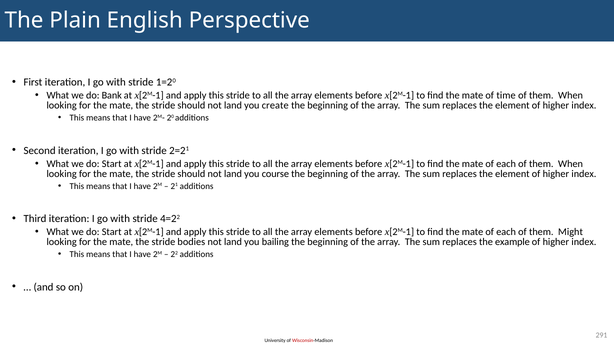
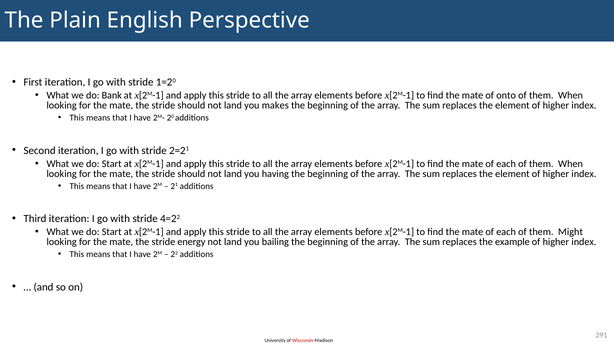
time: time -> onto
create: create -> makes
course: course -> having
bodies: bodies -> energy
